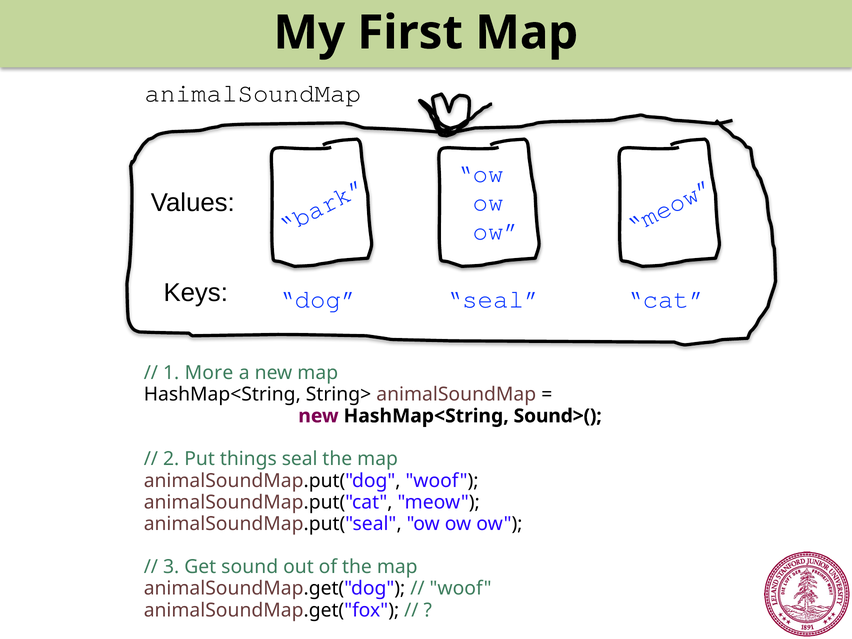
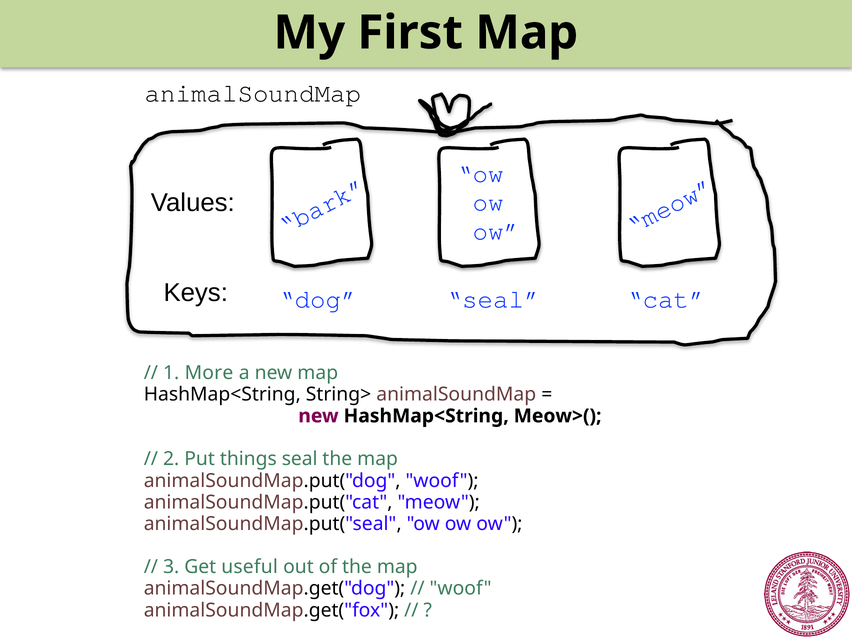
Sound>(: Sound>( -> Meow>(
sound: sound -> useful
